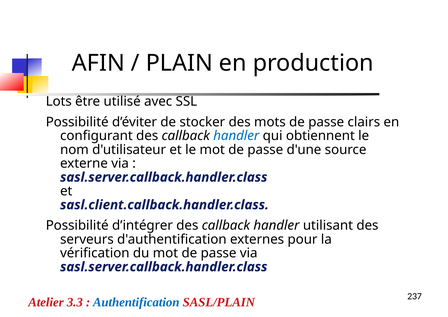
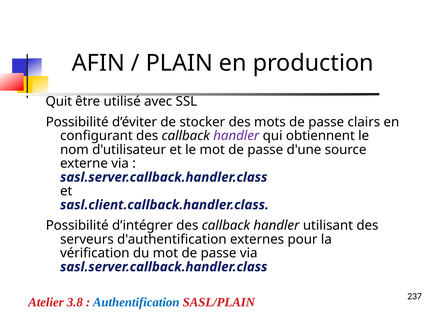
Lots: Lots -> Quit
handler at (236, 136) colour: blue -> purple
3.3: 3.3 -> 3.8
